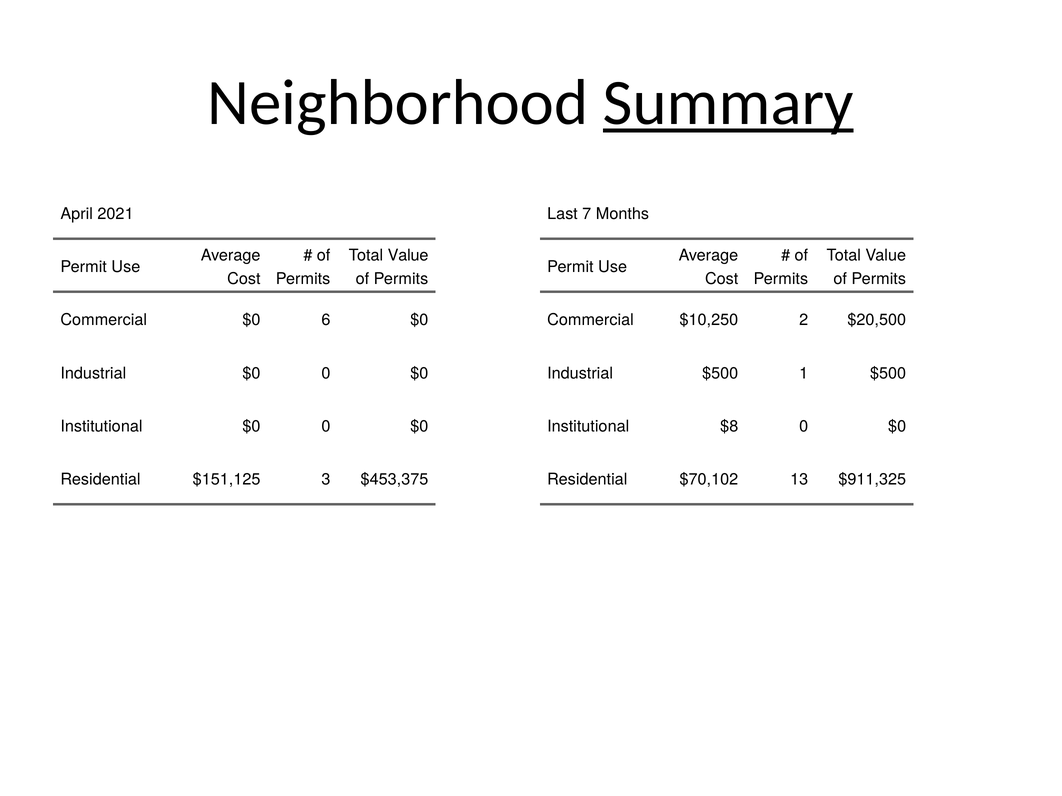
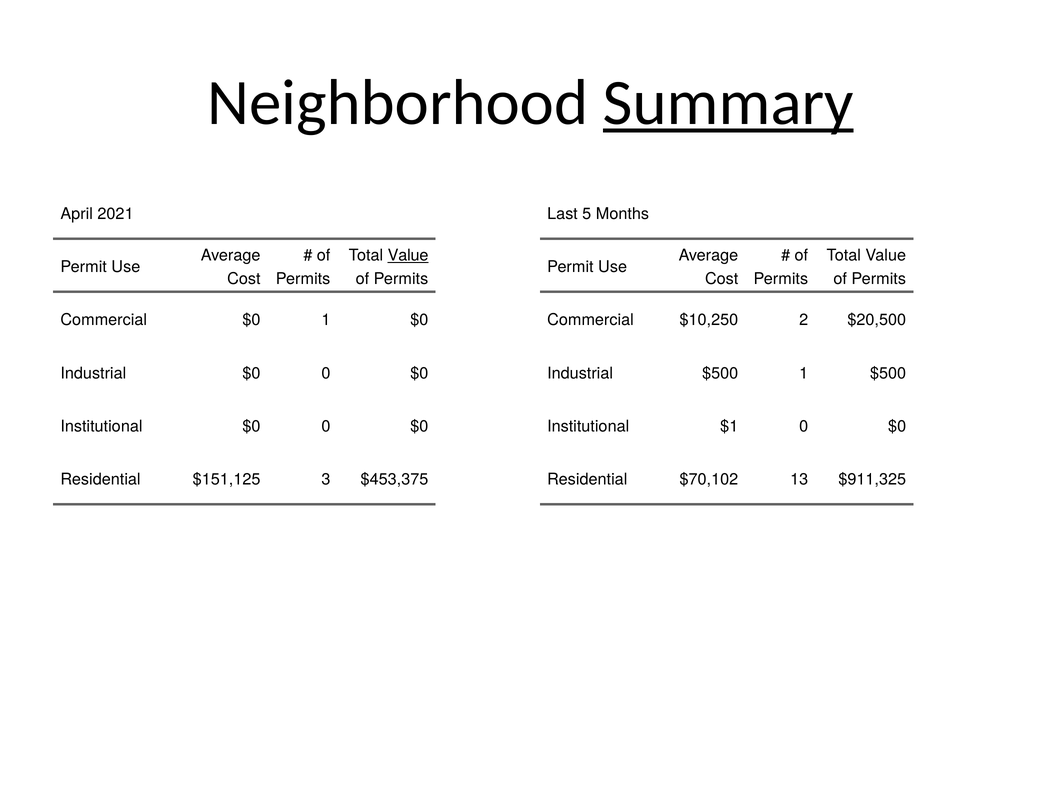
7: 7 -> 5
Value at (408, 256) underline: none -> present
$0 6: 6 -> 1
$8: $8 -> $1
